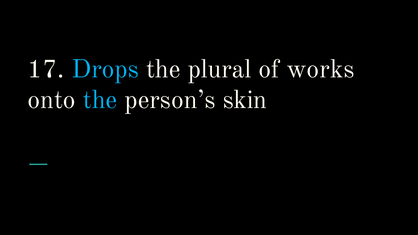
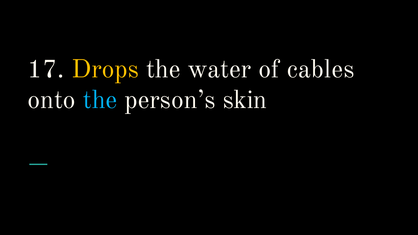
Drops colour: light blue -> yellow
plural: plural -> water
works: works -> cables
